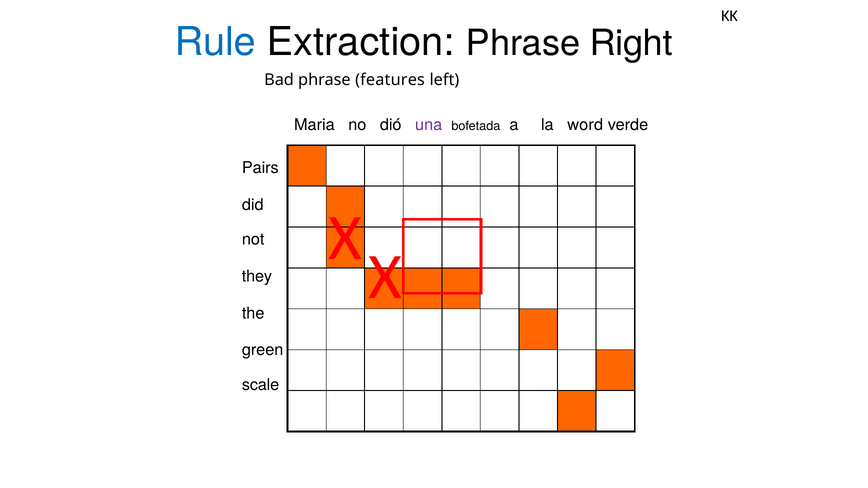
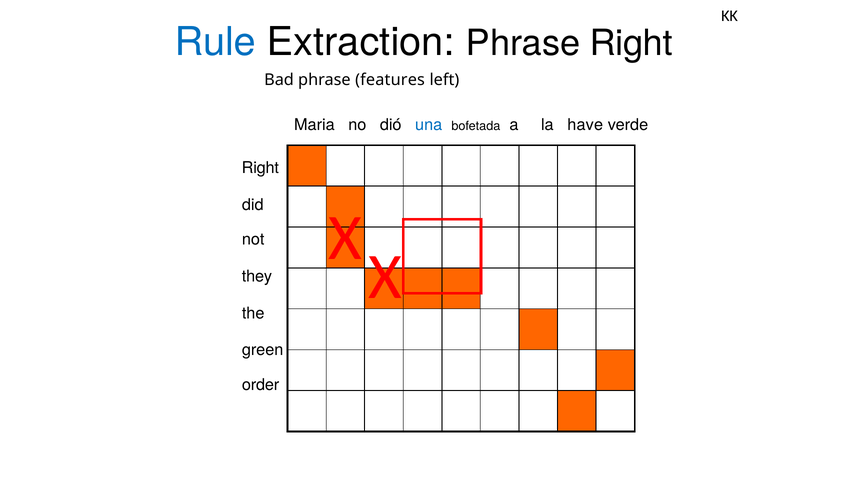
una colour: purple -> blue
word: word -> have
Pairs at (260, 168): Pairs -> Right
scale: scale -> order
